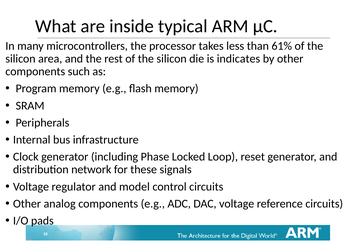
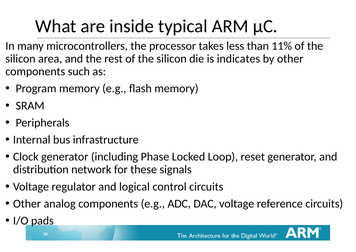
61%: 61% -> 11%
model: model -> logical
